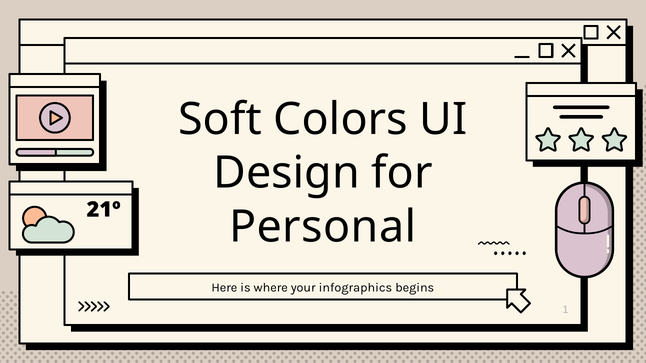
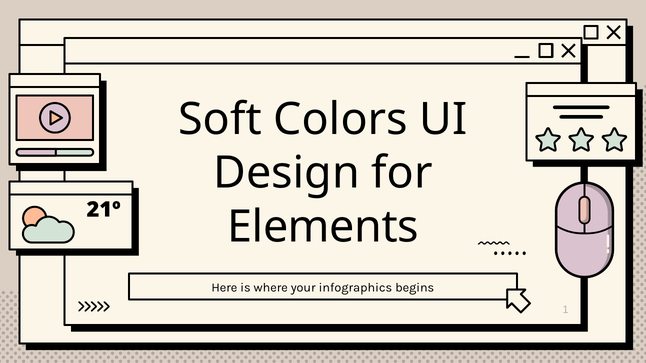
Personal: Personal -> Elements
